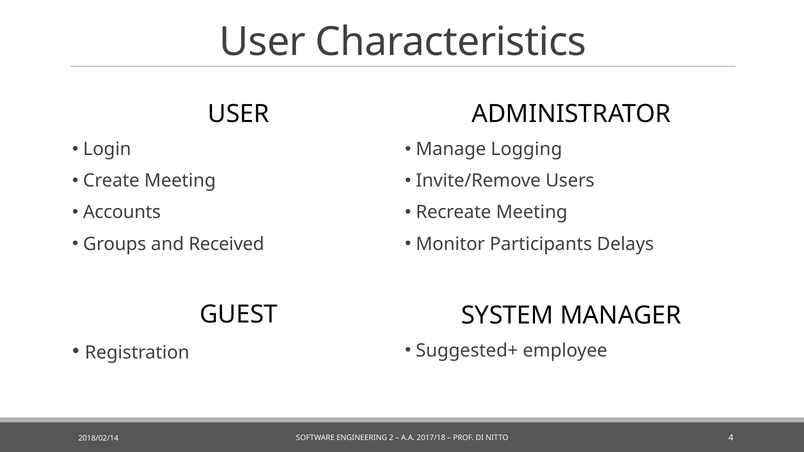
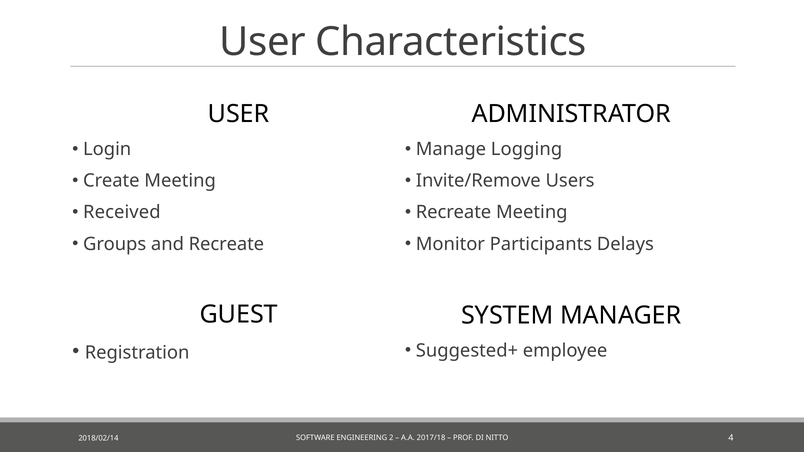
Accounts: Accounts -> Received
and Received: Received -> Recreate
